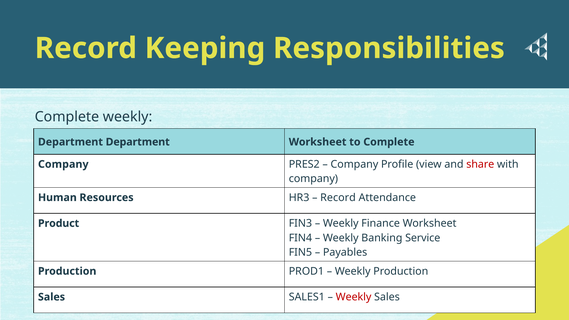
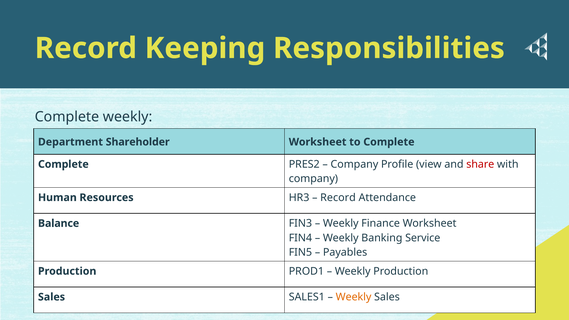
Department Department: Department -> Shareholder
Company at (63, 164): Company -> Complete
Product: Product -> Balance
Weekly at (354, 297) colour: red -> orange
